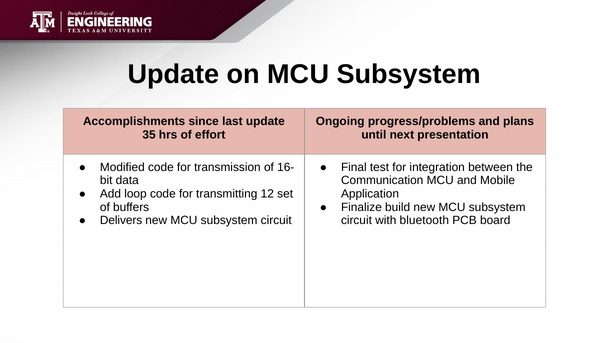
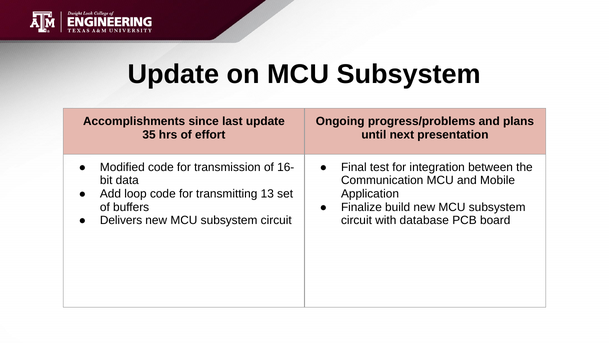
12: 12 -> 13
bluetooth: bluetooth -> database
